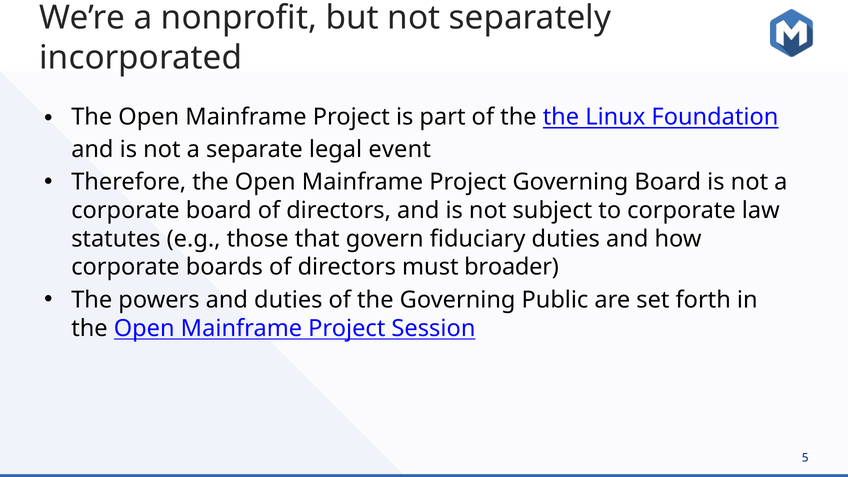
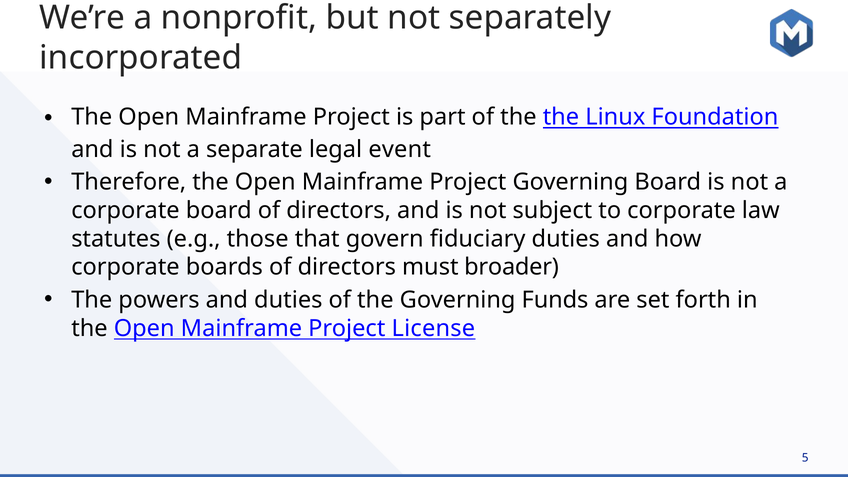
Public: Public -> Funds
Session: Session -> License
